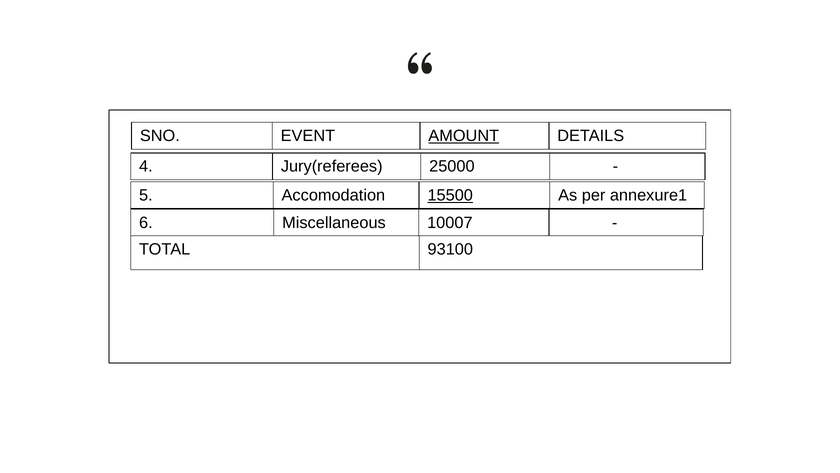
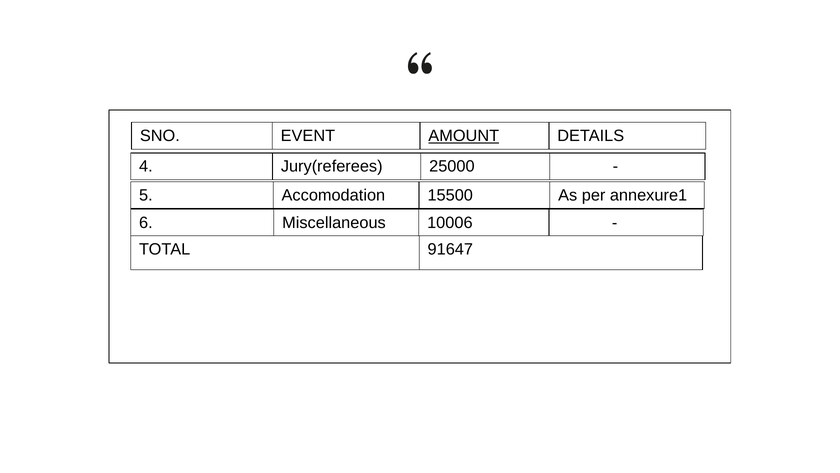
15500 underline: present -> none
10007: 10007 -> 10006
93100: 93100 -> 91647
